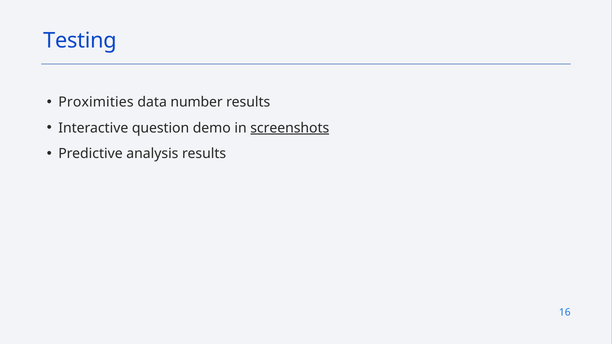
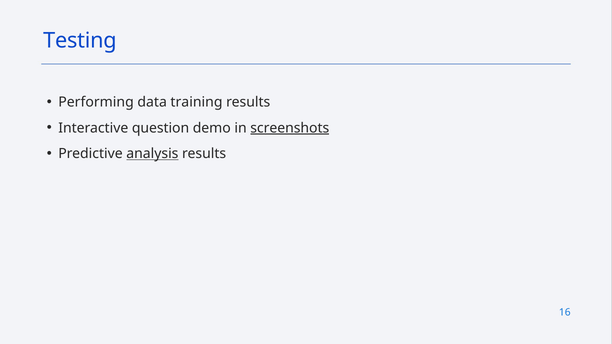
Proximities: Proximities -> Performing
number: number -> training
analysis underline: none -> present
